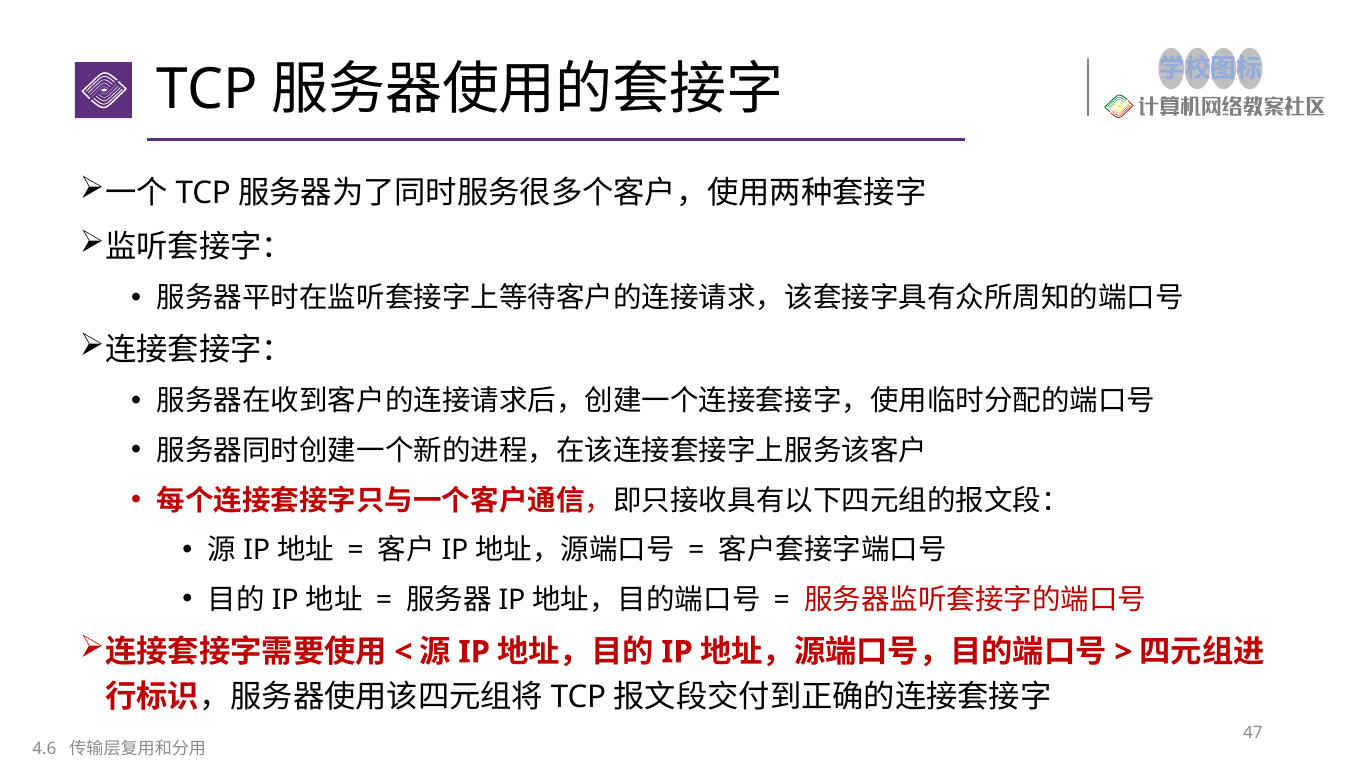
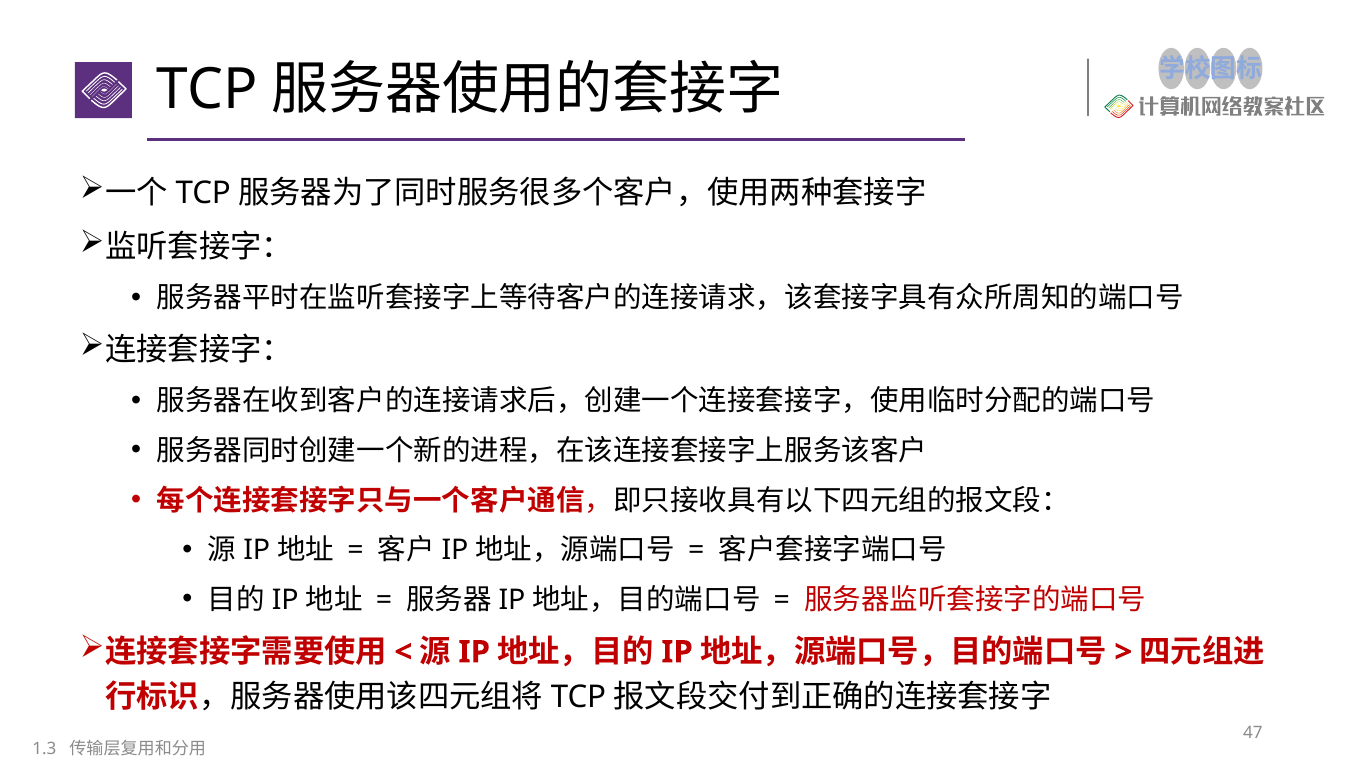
4.6: 4.6 -> 1.3
